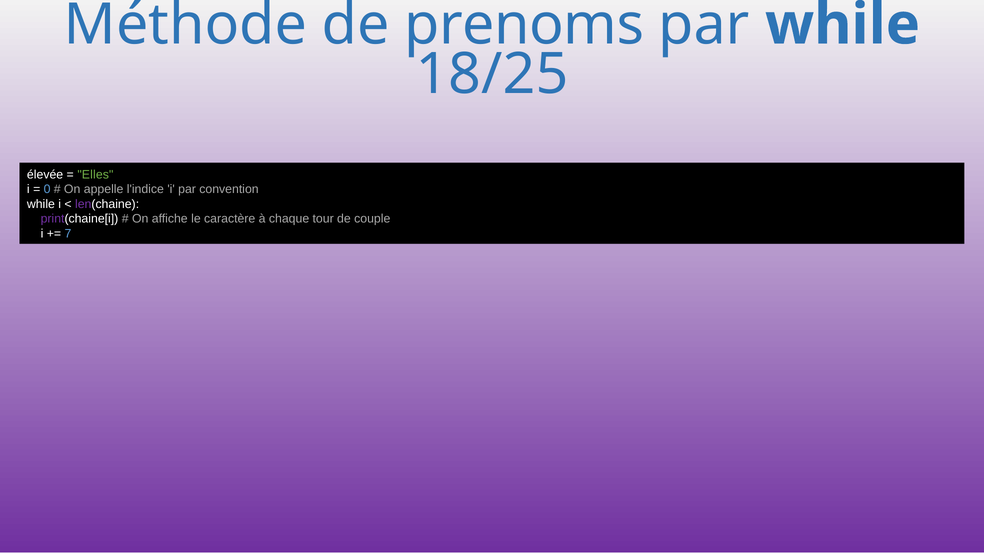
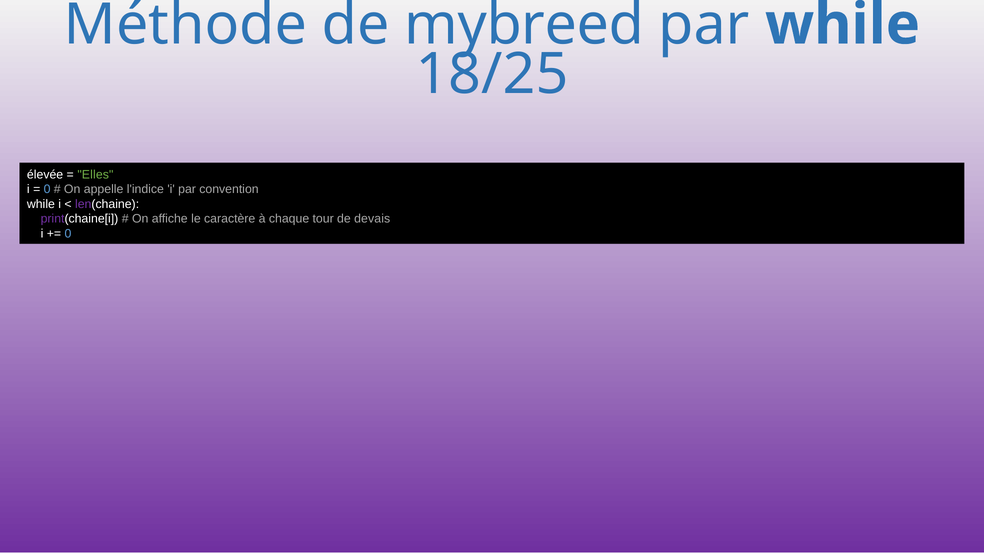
prenoms: prenoms -> mybreed
couple: couple -> devais
7 at (68, 234): 7 -> 0
